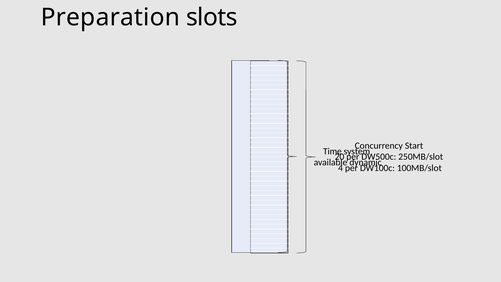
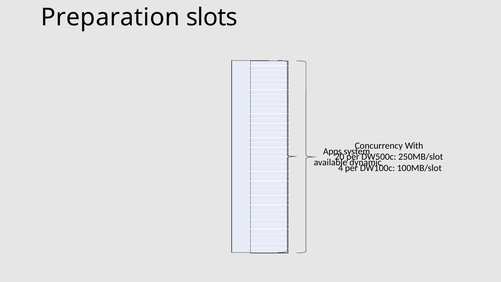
Start: Start -> With
Time: Time -> Apps
